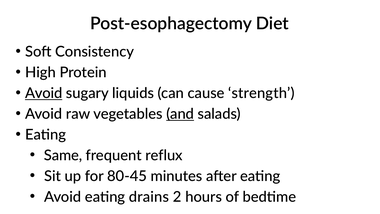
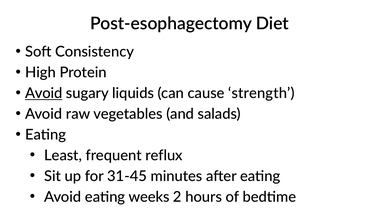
and underline: present -> none
Same: Same -> Least
80-45: 80-45 -> 31-45
drains: drains -> weeks
